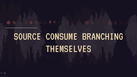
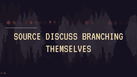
CONSUME: CONSUME -> DISCUSS
